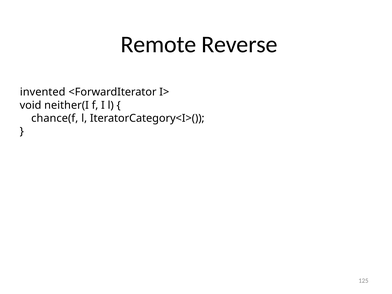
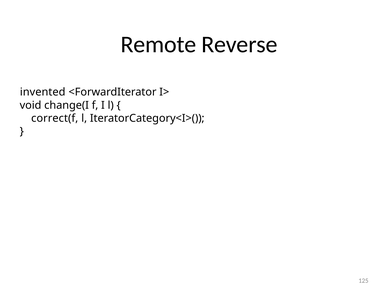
neither(I: neither(I -> change(I
chance(f: chance(f -> correct(f
